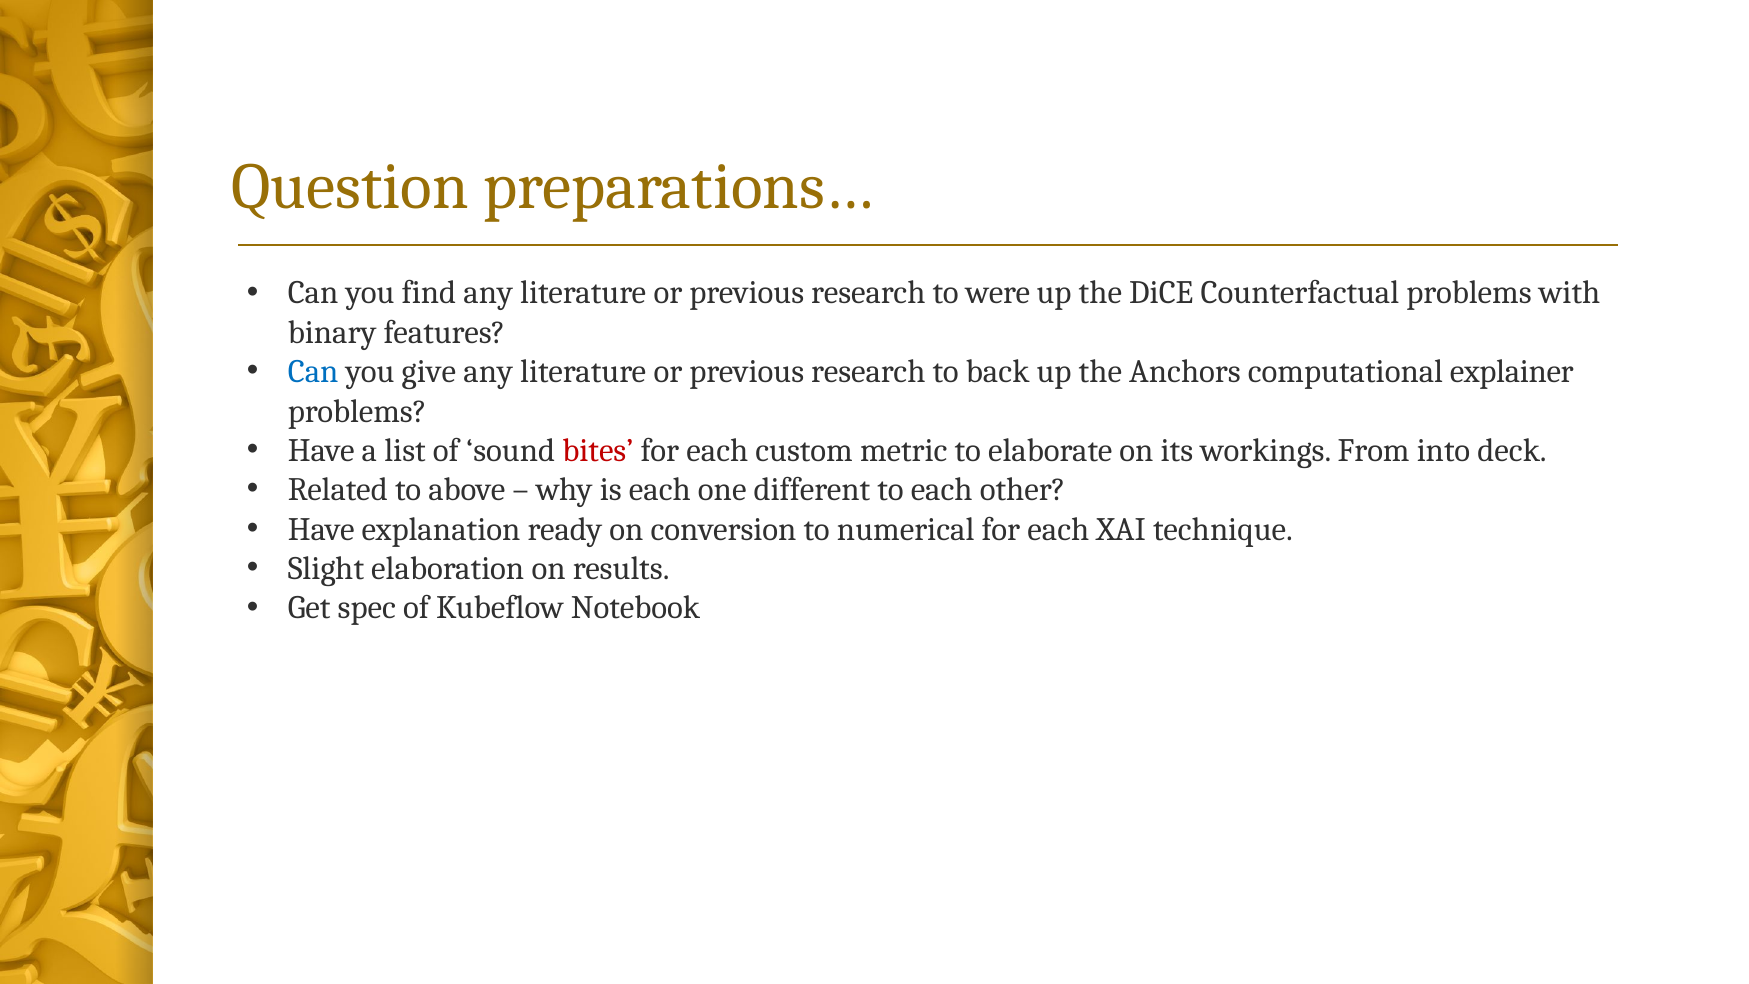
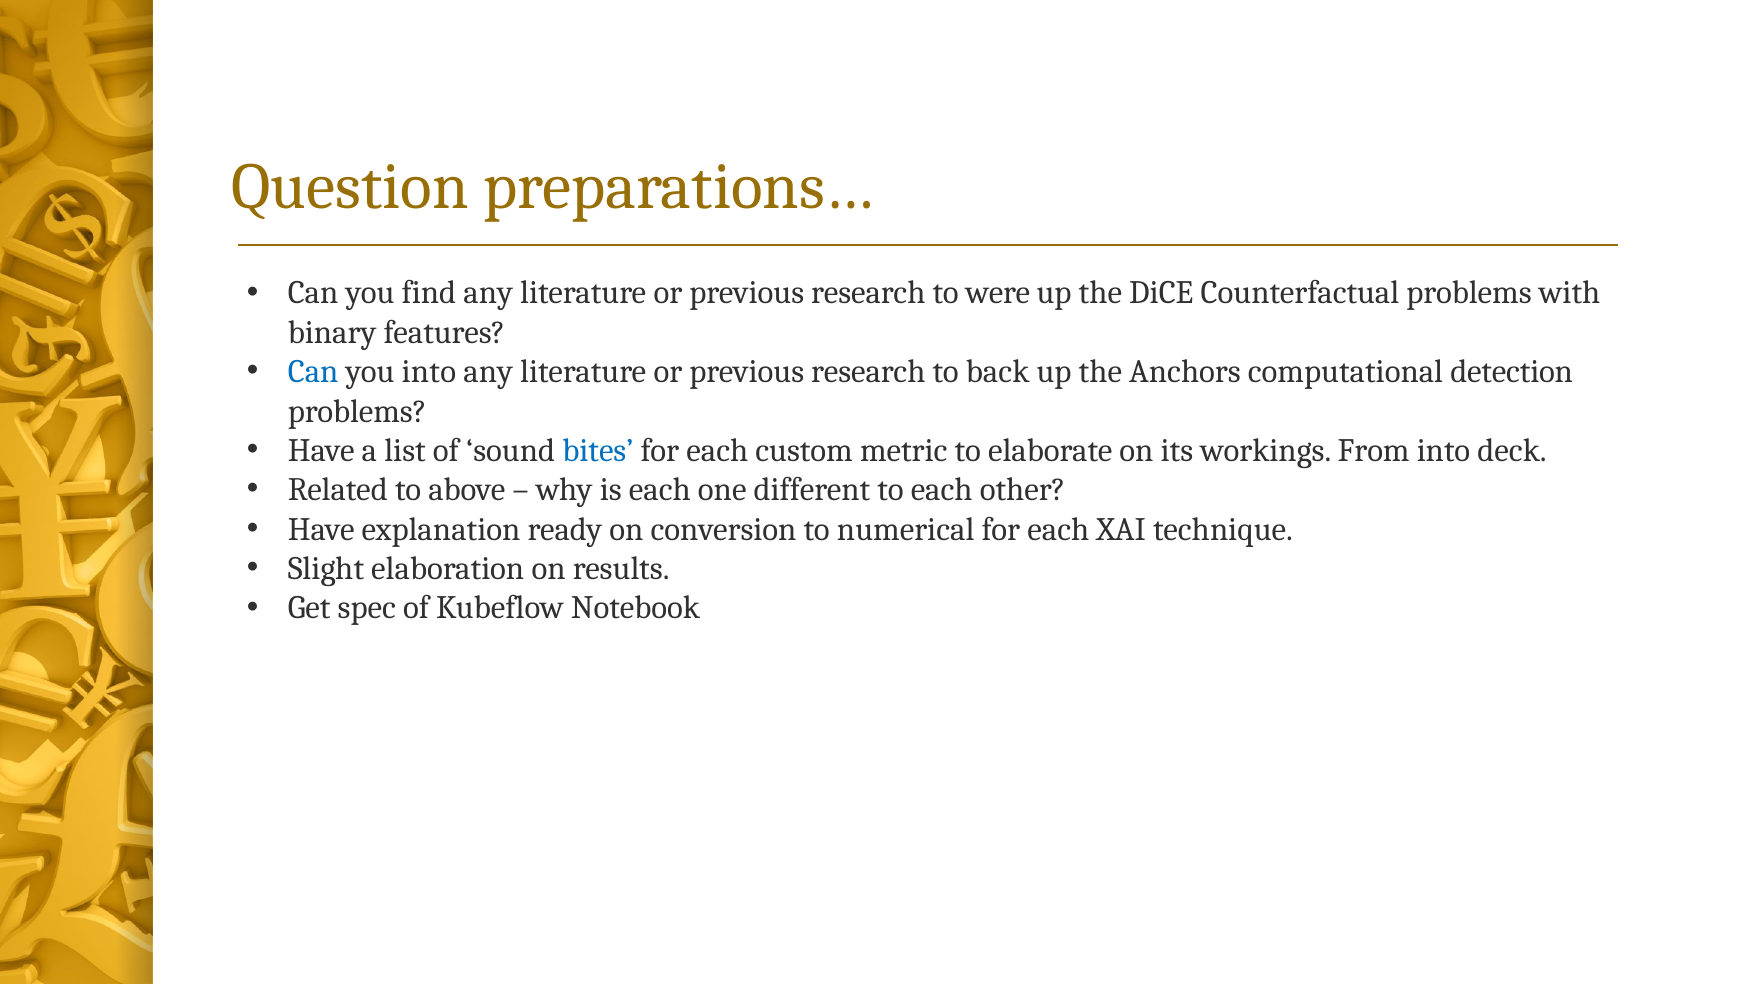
you give: give -> into
explainer: explainer -> detection
bites colour: red -> blue
